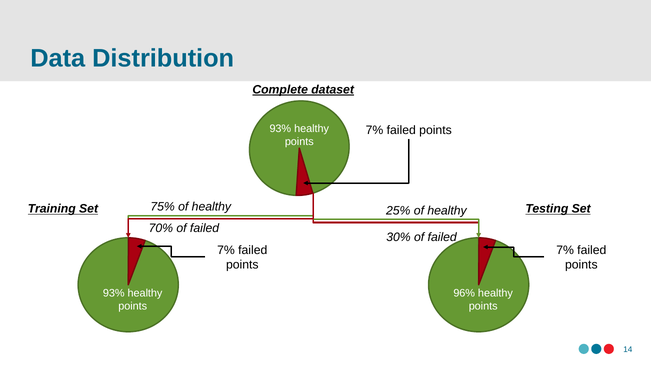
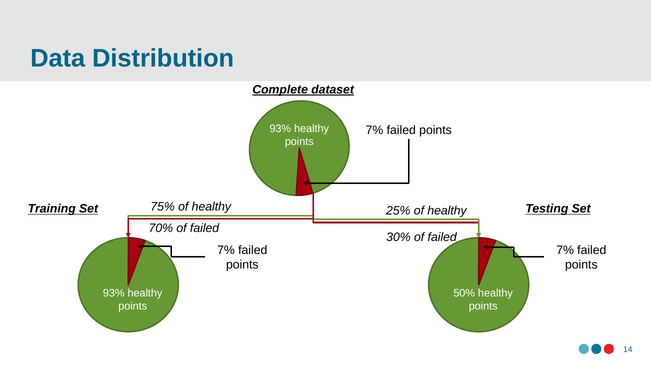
96%: 96% -> 50%
